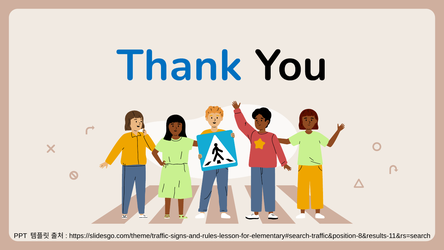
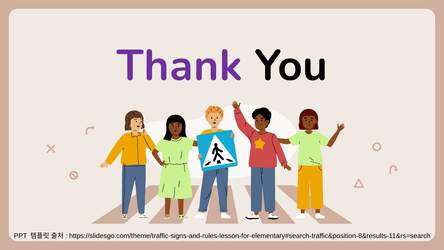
Thank colour: blue -> purple
